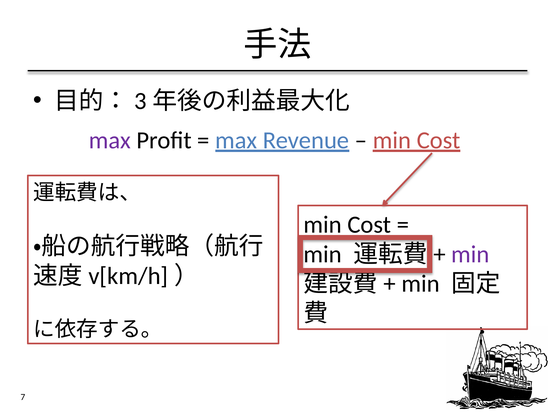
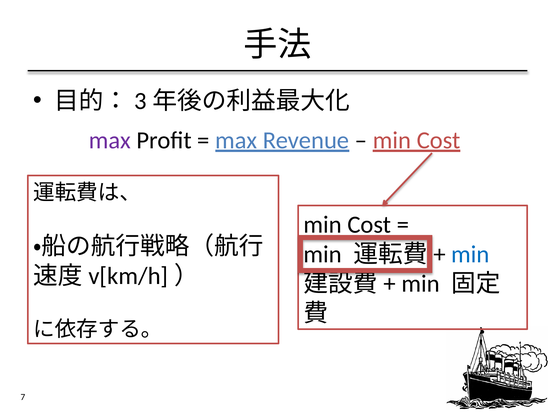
min at (470, 254) colour: purple -> blue
